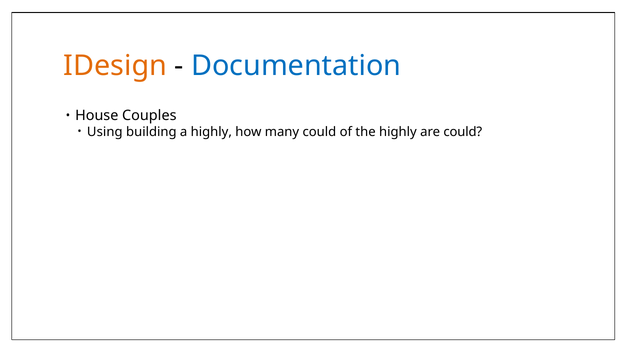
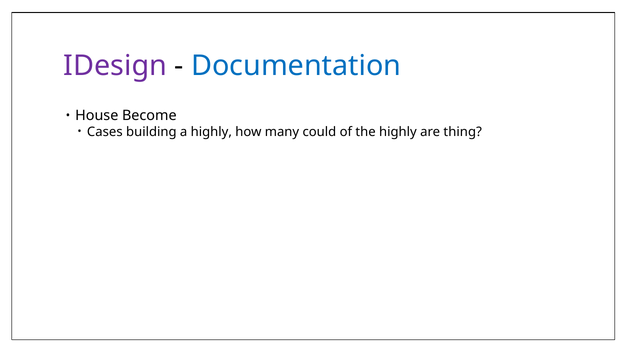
IDesign colour: orange -> purple
Couples: Couples -> Become
Using: Using -> Cases
are could: could -> thing
